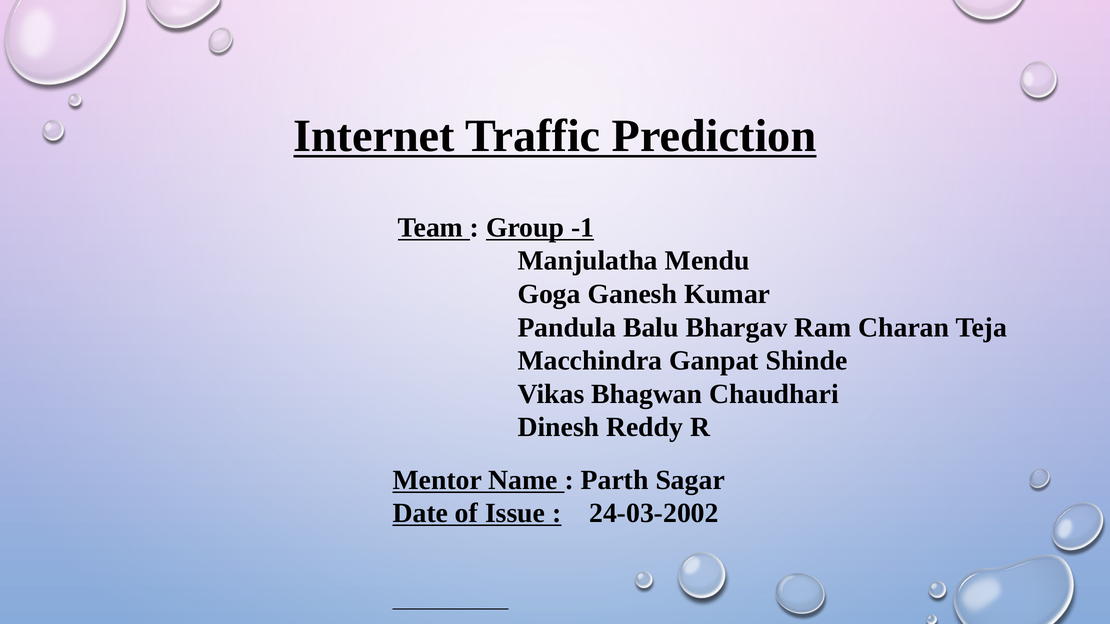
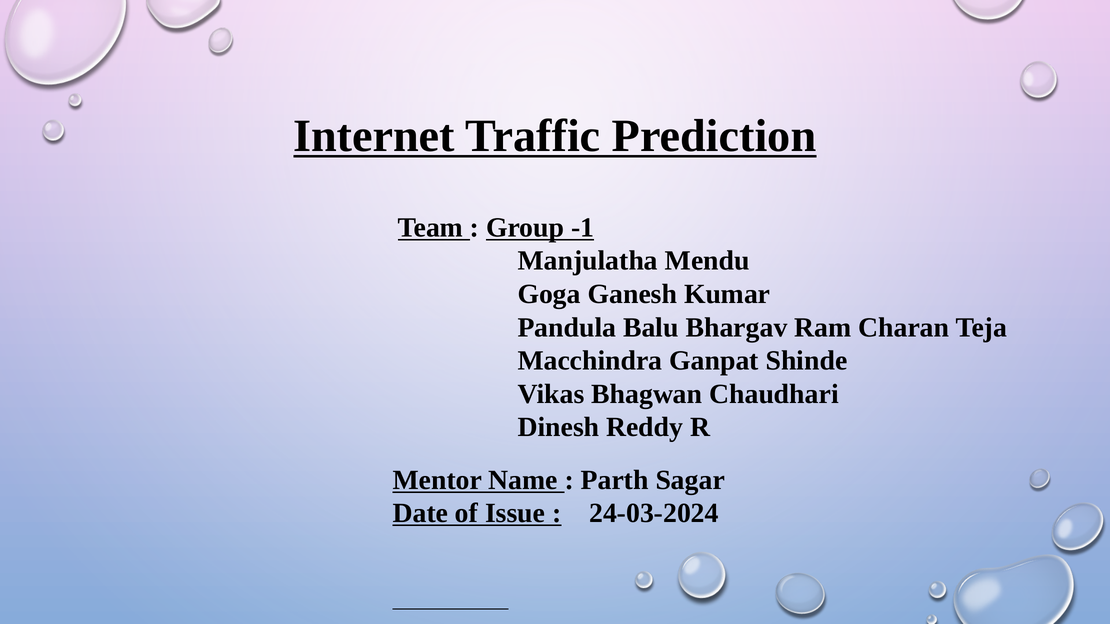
24-03-2002: 24-03-2002 -> 24-03-2024
